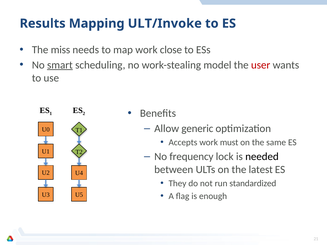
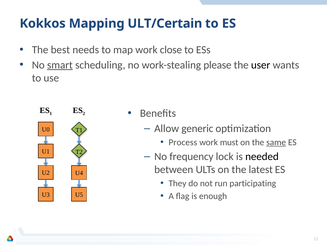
Results: Results -> Kokkos
ULT/Invoke: ULT/Invoke -> ULT/Certain
miss: miss -> best
model: model -> please
user colour: red -> black
Accepts: Accepts -> Process
same underline: none -> present
standardized: standardized -> participating
